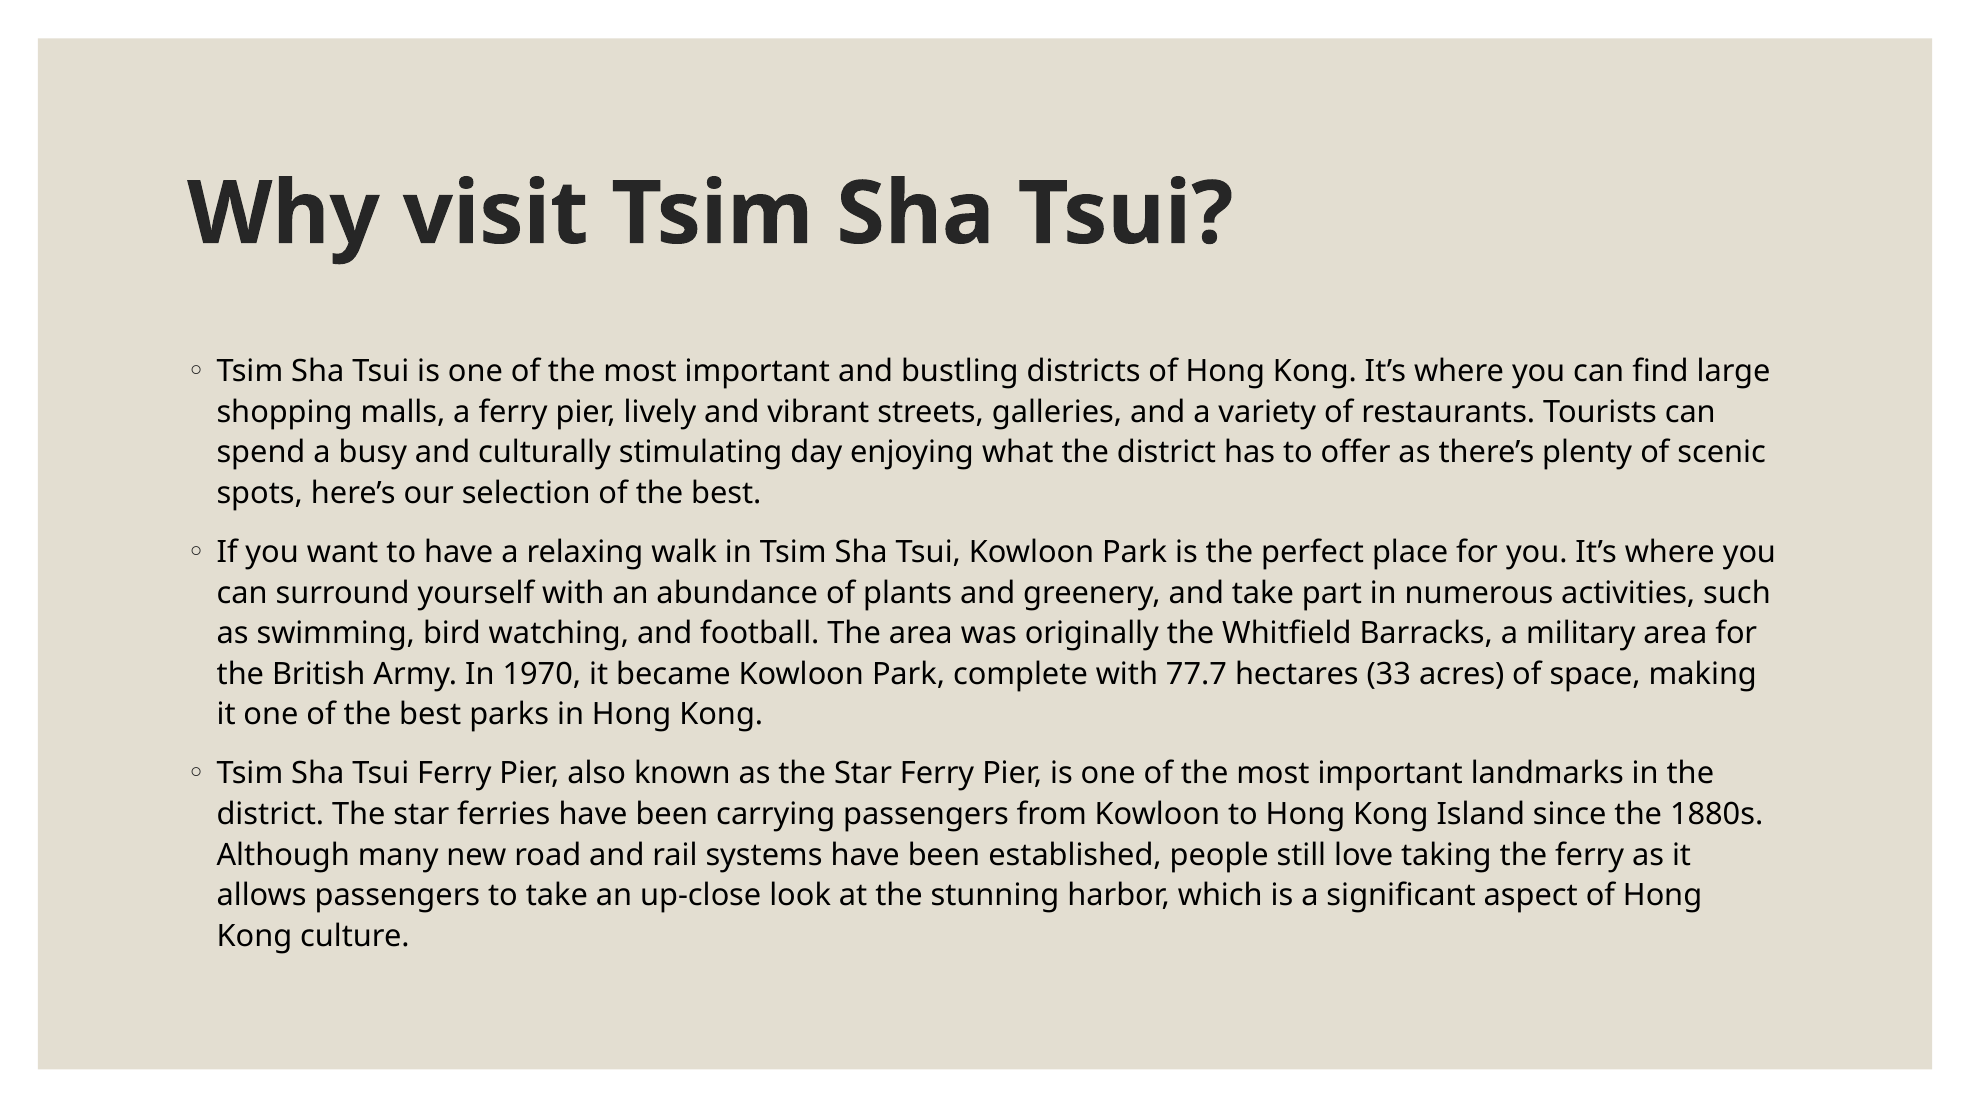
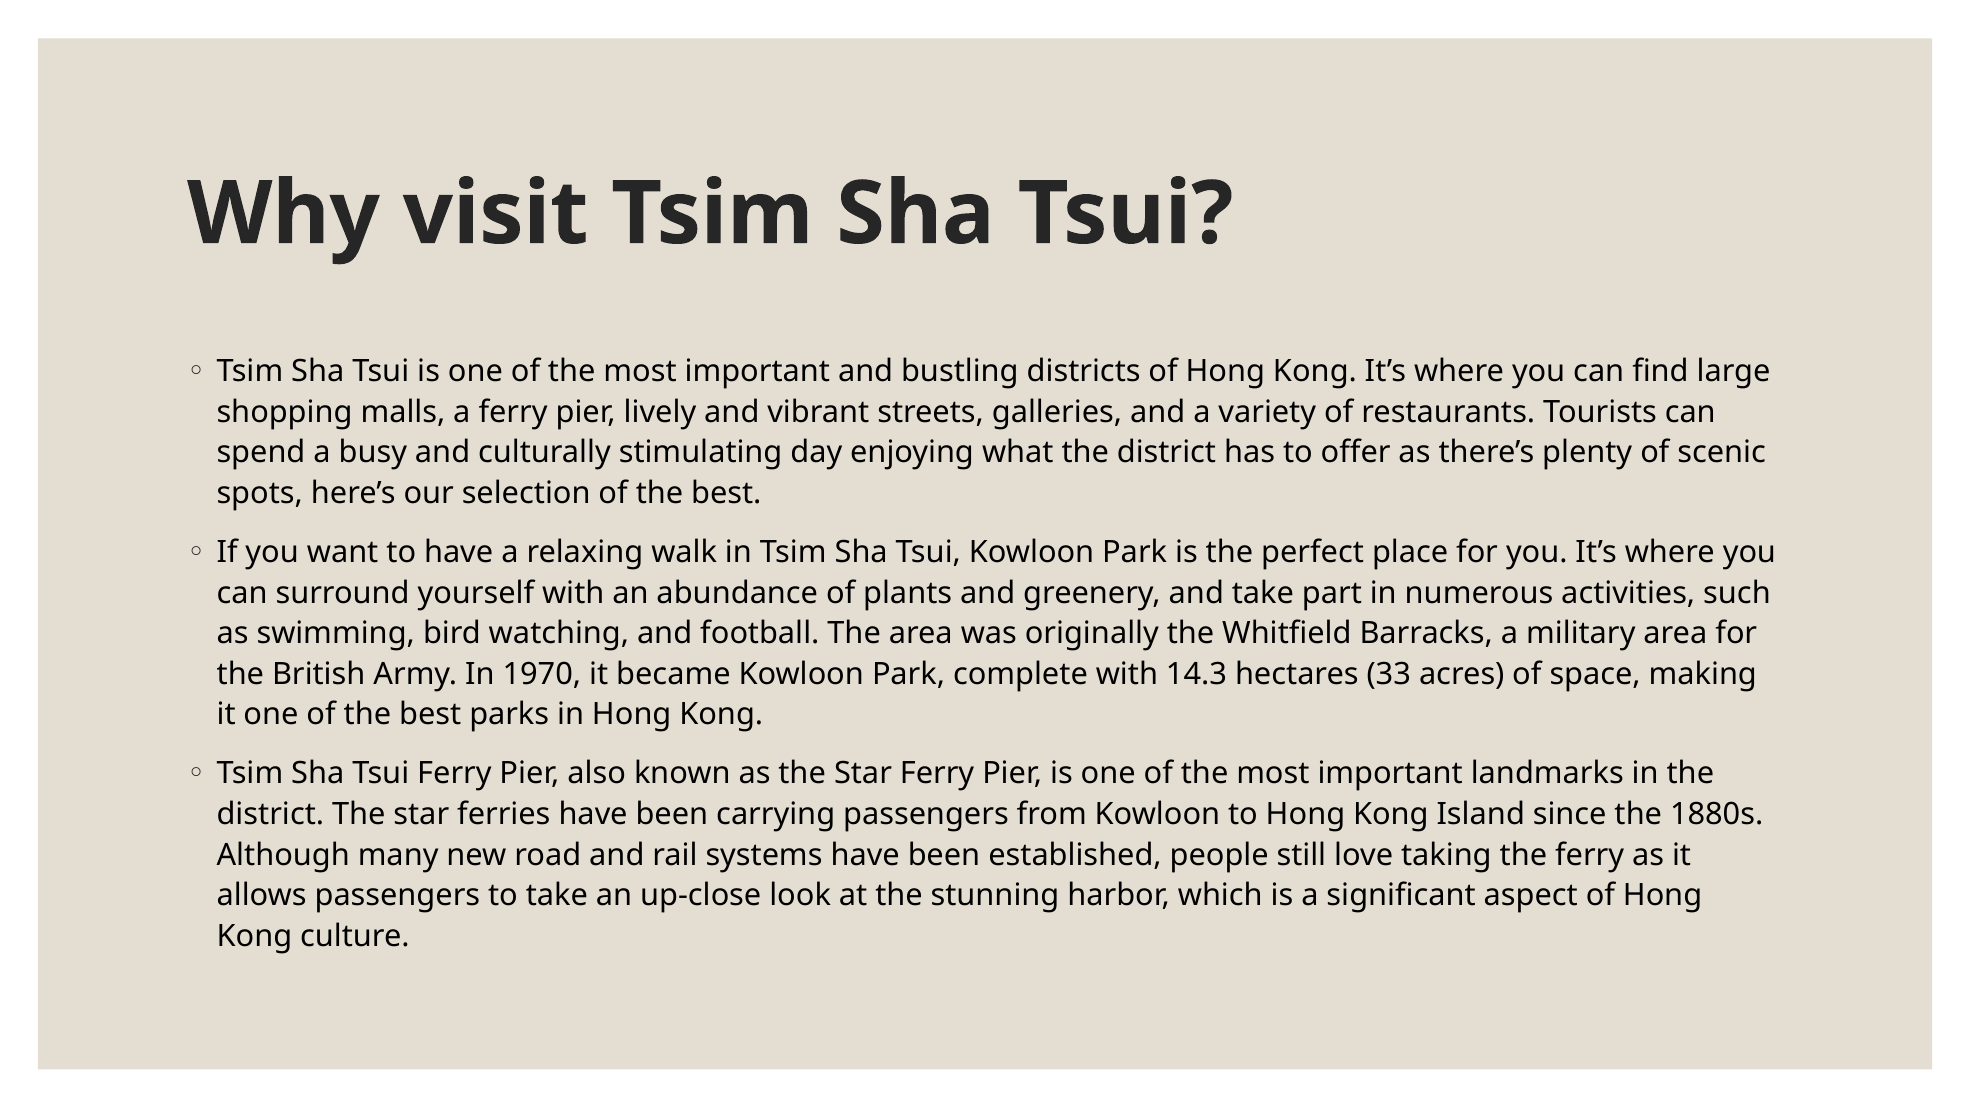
77.7: 77.7 -> 14.3
